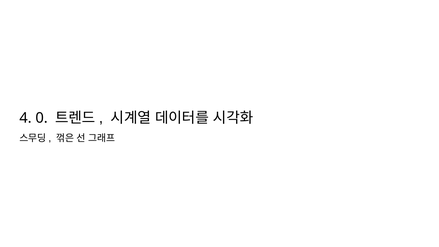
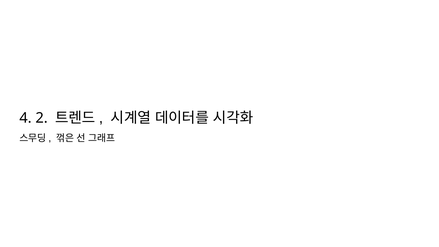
0: 0 -> 2
